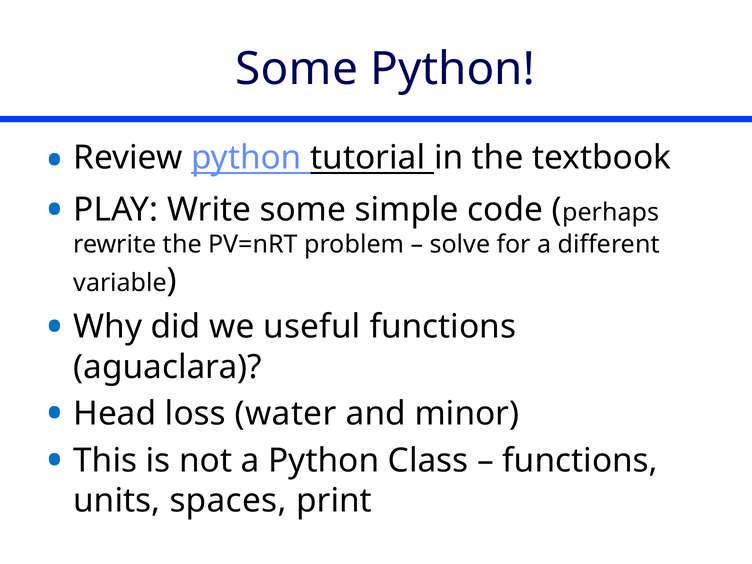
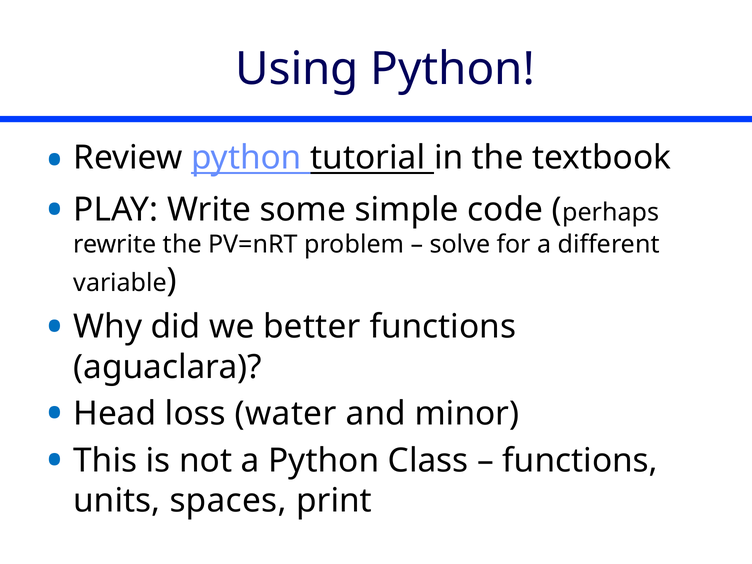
Some at (297, 69): Some -> Using
useful: useful -> better
